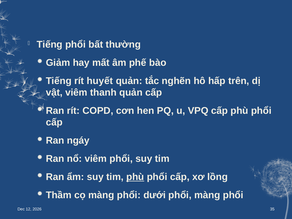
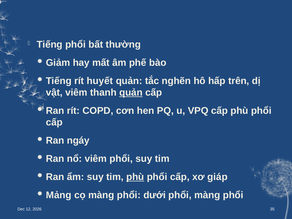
quản at (131, 92) underline: none -> present
lồng: lồng -> giáp
Thầm: Thầm -> Mảng
